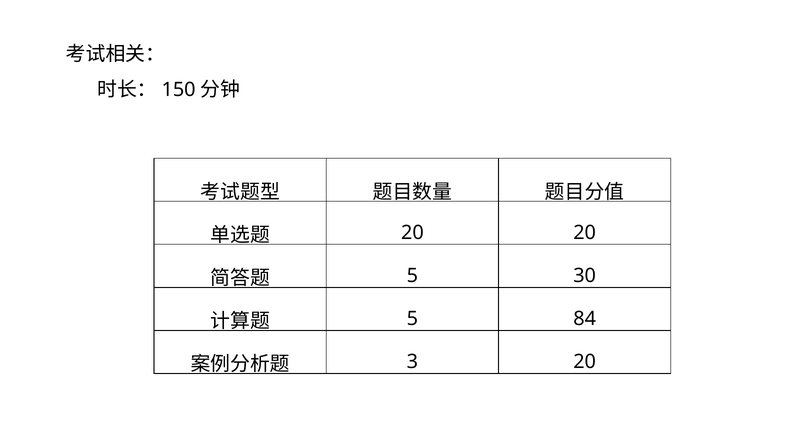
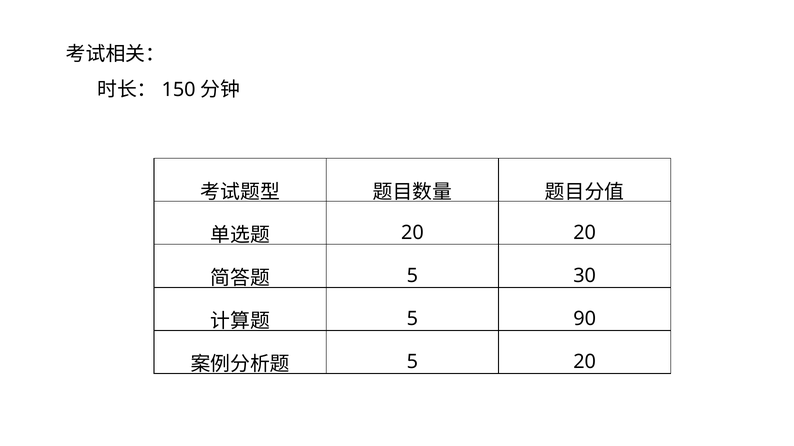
84: 84 -> 90
3 at (412, 362): 3 -> 5
